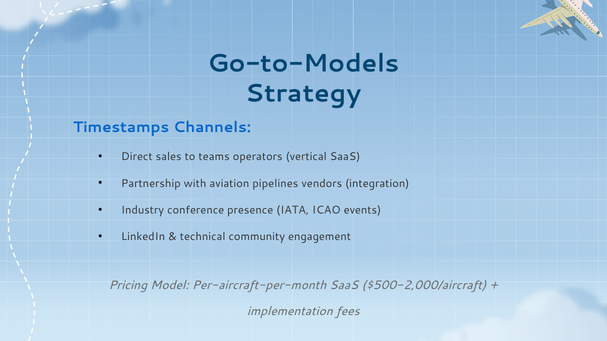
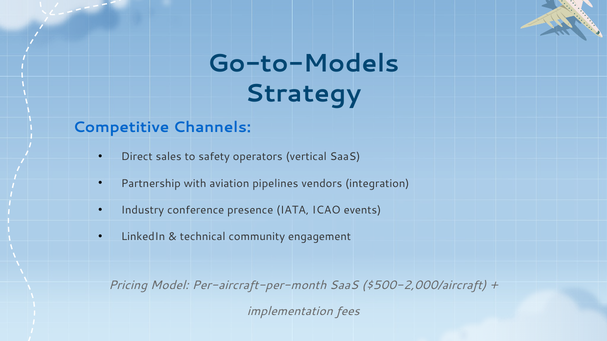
Timestamps: Timestamps -> Competitive
teams: teams -> safety
